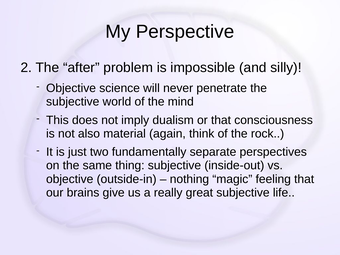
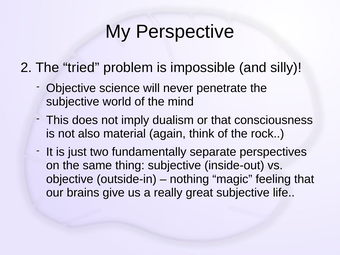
after: after -> tried
